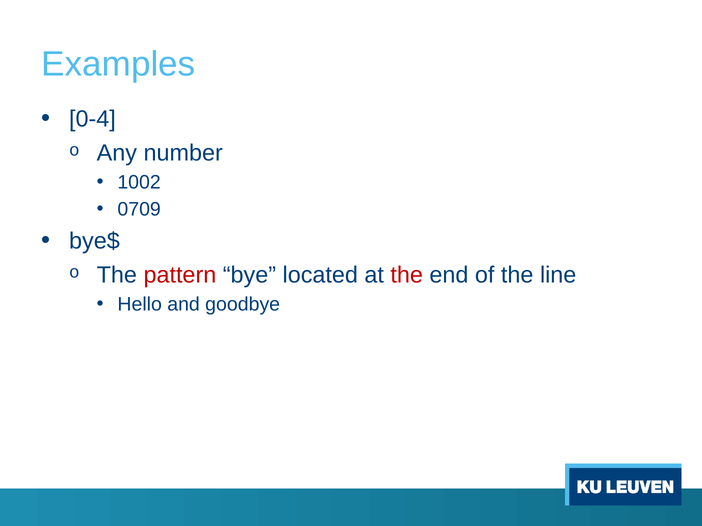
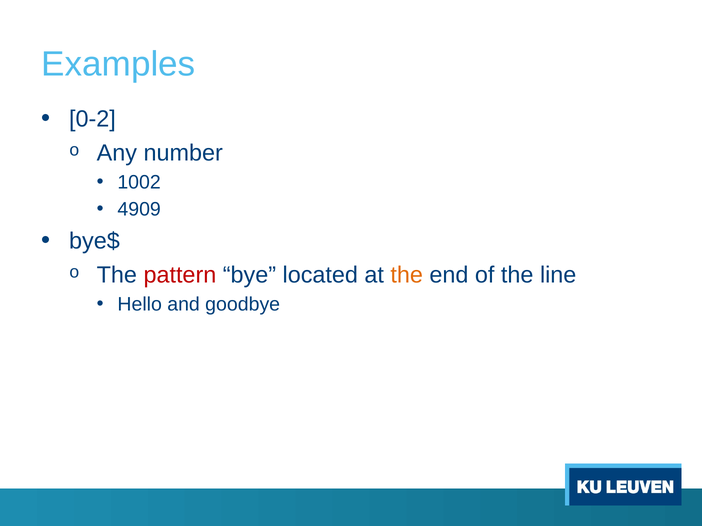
0-4: 0-4 -> 0-2
0709: 0709 -> 4909
the at (407, 275) colour: red -> orange
